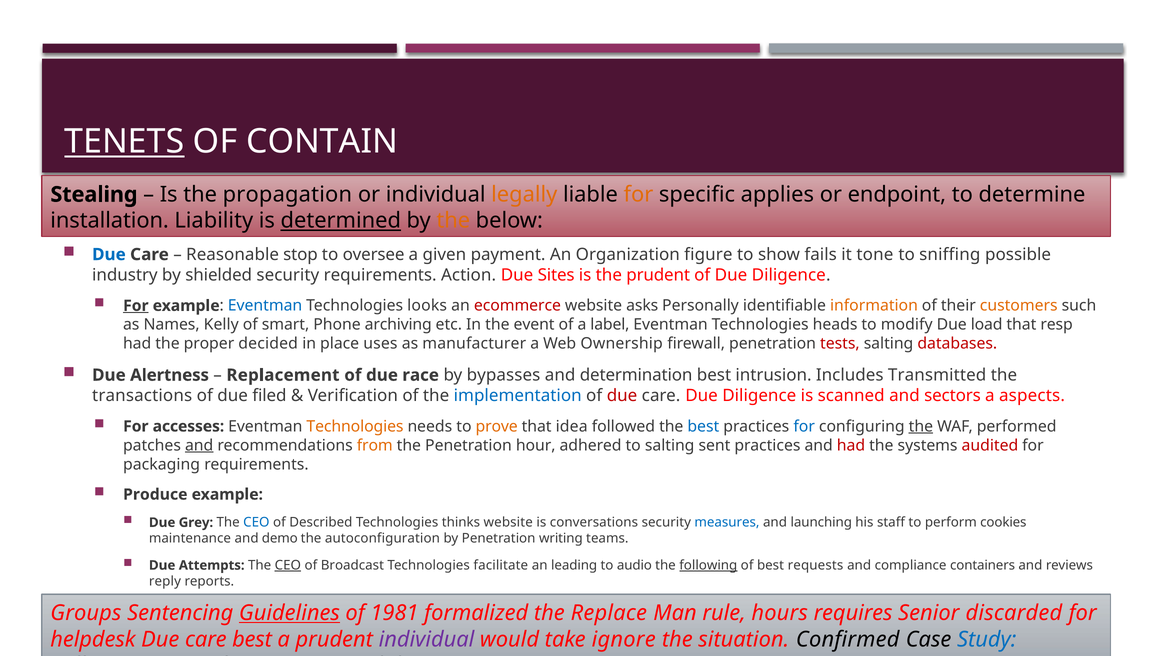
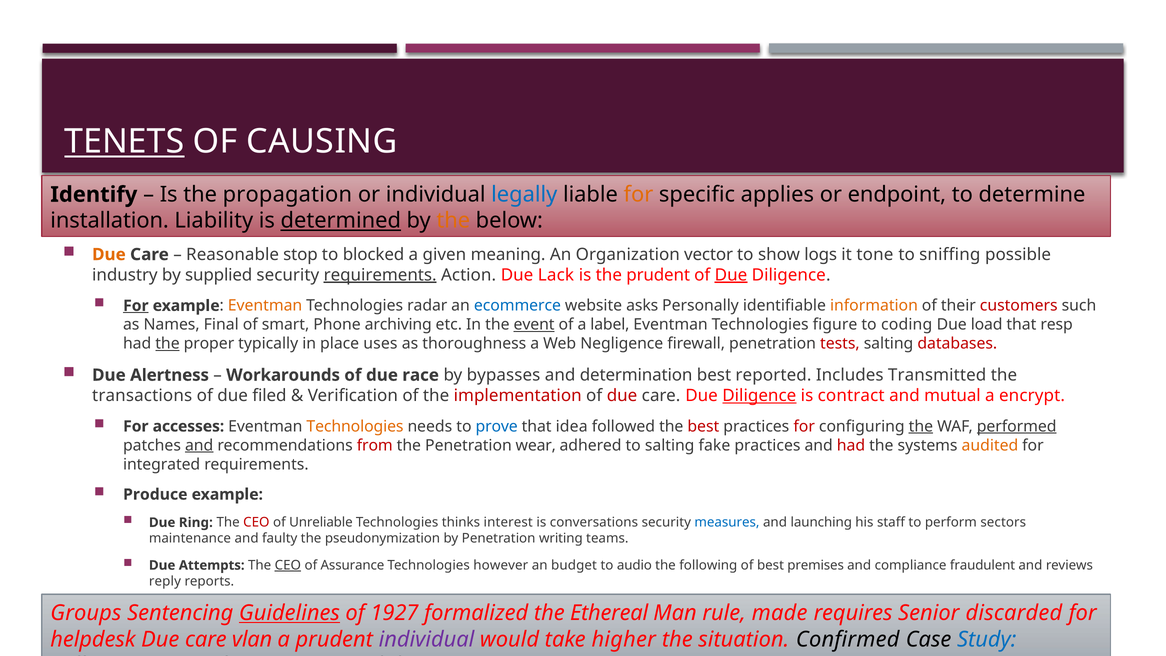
CONTAIN: CONTAIN -> CAUSING
Stealing: Stealing -> Identify
legally colour: orange -> blue
Due at (109, 254) colour: blue -> orange
oversee: oversee -> blocked
payment: payment -> meaning
figure: figure -> vector
fails: fails -> logs
shielded: shielded -> supplied
requirements at (380, 275) underline: none -> present
Sites: Sites -> Lack
Due at (731, 275) underline: none -> present
Eventman at (265, 306) colour: blue -> orange
looks: looks -> radar
ecommerce colour: red -> blue
customers colour: orange -> red
Kelly: Kelly -> Final
event underline: none -> present
heads: heads -> figure
modify: modify -> coding
the at (167, 344) underline: none -> present
decided: decided -> typically
manufacturer: manufacturer -> thoroughness
Ownership: Ownership -> Negligence
Replacement: Replacement -> Workarounds
intrusion: intrusion -> reported
implementation colour: blue -> red
Diligence at (759, 395) underline: none -> present
scanned: scanned -> contract
sectors: sectors -> mutual
aspects: aspects -> encrypt
prove colour: orange -> blue
best at (703, 426) colour: blue -> red
for at (804, 426) colour: blue -> red
performed underline: none -> present
from colour: orange -> red
hour: hour -> wear
sent: sent -> fake
audited colour: red -> orange
packaging: packaging -> integrated
Grey: Grey -> Ring
CEO at (256, 522) colour: blue -> red
Described: Described -> Unreliable
thinks website: website -> interest
cookies: cookies -> sectors
demo: demo -> faulty
autoconfiguration: autoconfiguration -> pseudonymization
Broadcast: Broadcast -> Assurance
facilitate: facilitate -> however
leading: leading -> budget
following underline: present -> none
requests: requests -> premises
containers: containers -> fraudulent
1981: 1981 -> 1927
Replace: Replace -> Ethereal
hours: hours -> made
care best: best -> vlan
ignore: ignore -> higher
